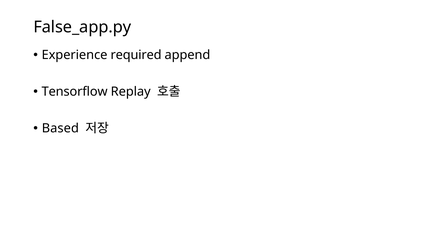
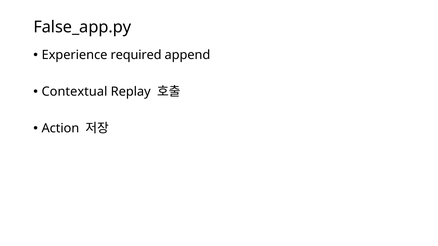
Tensorflow: Tensorflow -> Contextual
Based: Based -> Action
